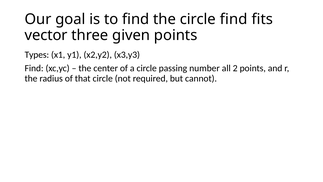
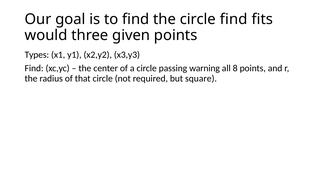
vector: vector -> would
number: number -> warning
2: 2 -> 8
cannot: cannot -> square
